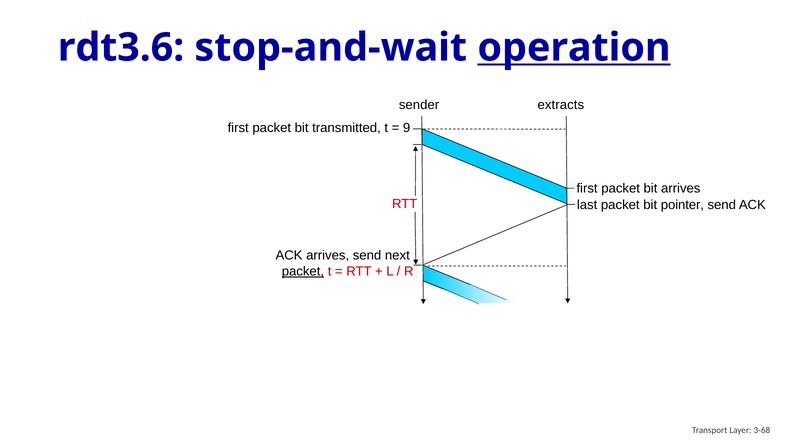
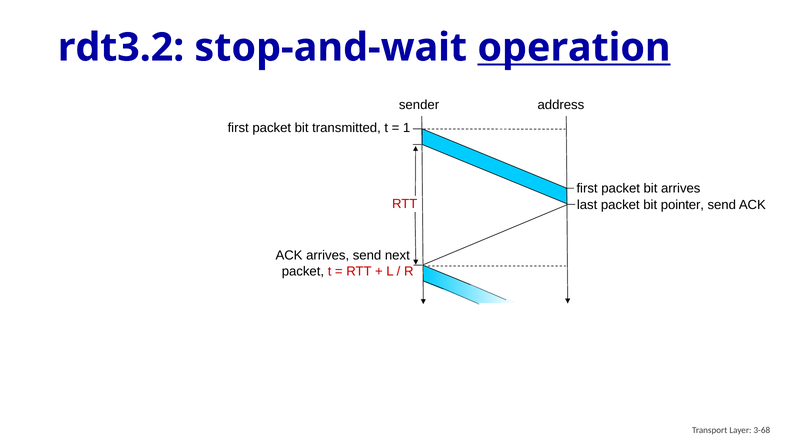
rdt3.6: rdt3.6 -> rdt3.2
extracts: extracts -> address
9: 9 -> 1
packet at (303, 271) underline: present -> none
